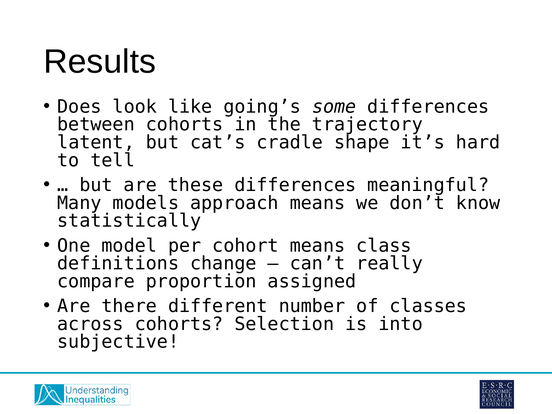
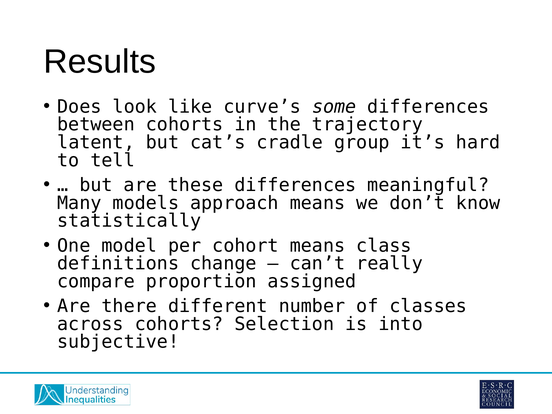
going’s: going’s -> curve’s
shape: shape -> group
